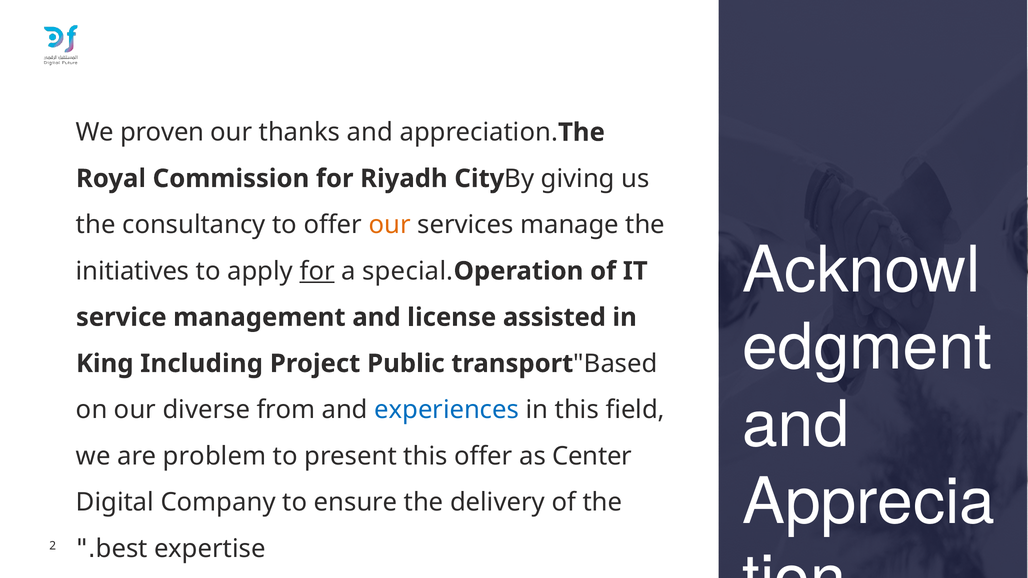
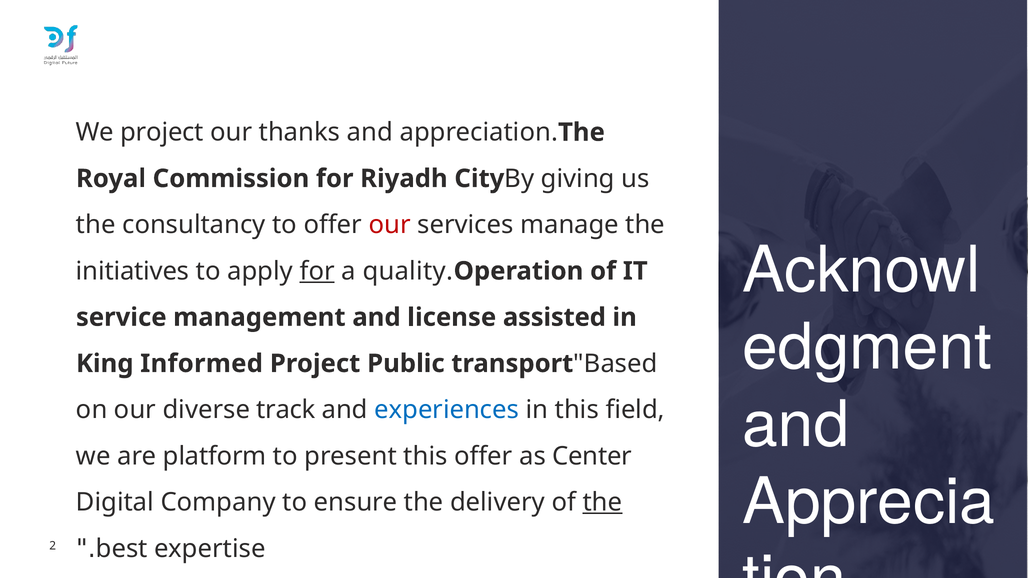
We proven: proven -> project
our at (390, 225) colour: orange -> red
a special: special -> quality
Including: Including -> Informed
from: from -> track
problem: problem -> platform
the at (602, 502) underline: none -> present
